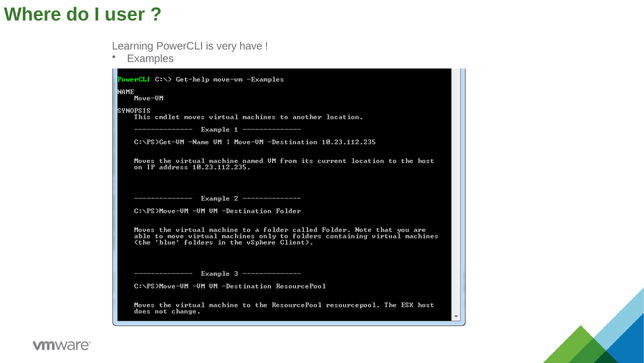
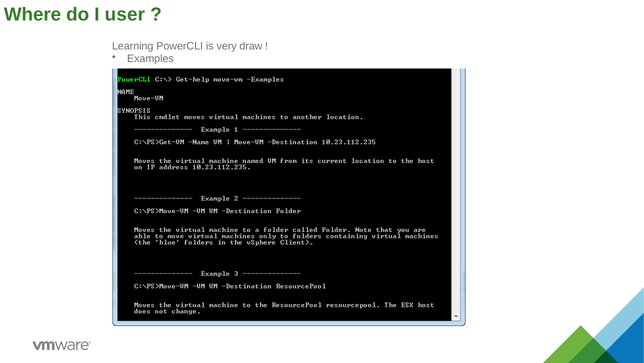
have: have -> draw
